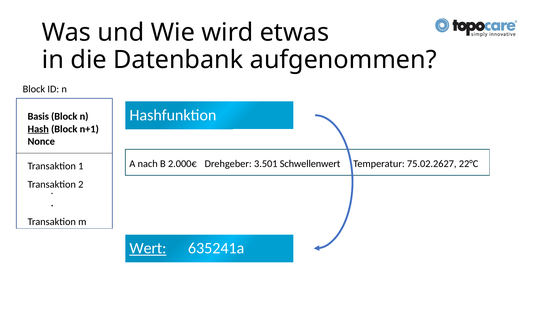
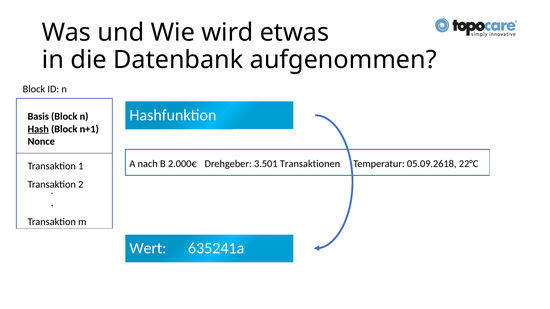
Schwellenwert: Schwellenwert -> Transaktionen
75.02.2627: 75.02.2627 -> 05.09.2618
Wert underline: present -> none
